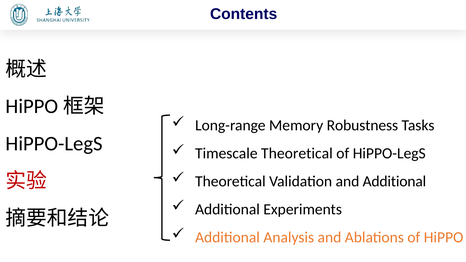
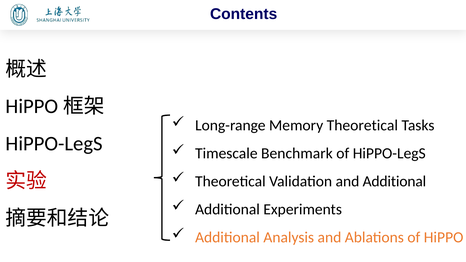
Memory Robustness: Robustness -> Theoretical
Timescale Theoretical: Theoretical -> Benchmark
